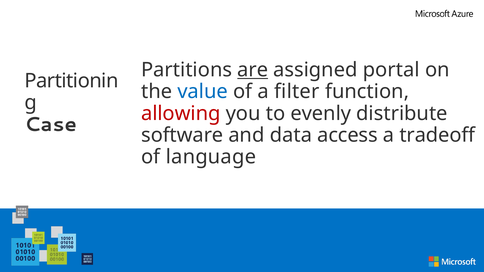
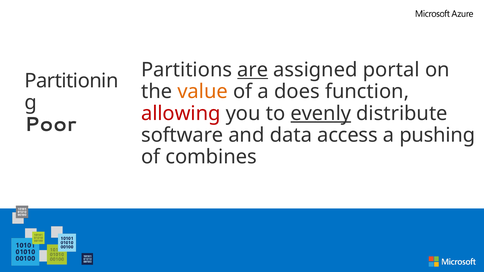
value colour: blue -> orange
filter: filter -> does
evenly underline: none -> present
Case: Case -> Poor
tradeoff: tradeoff -> pushing
language: language -> combines
